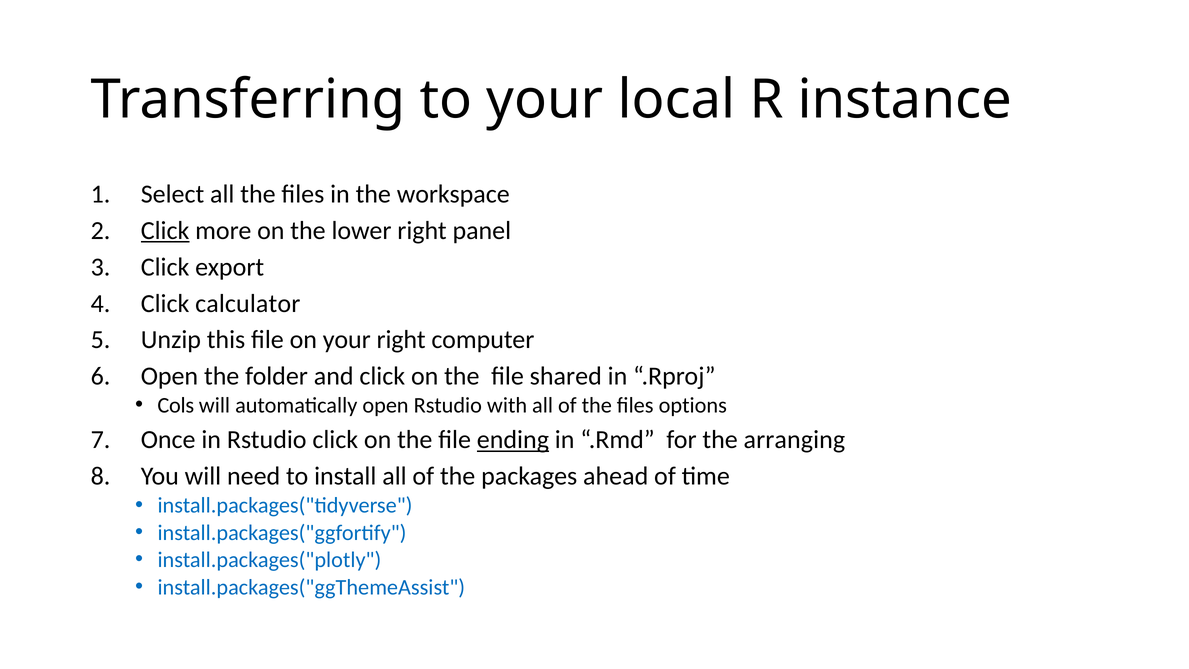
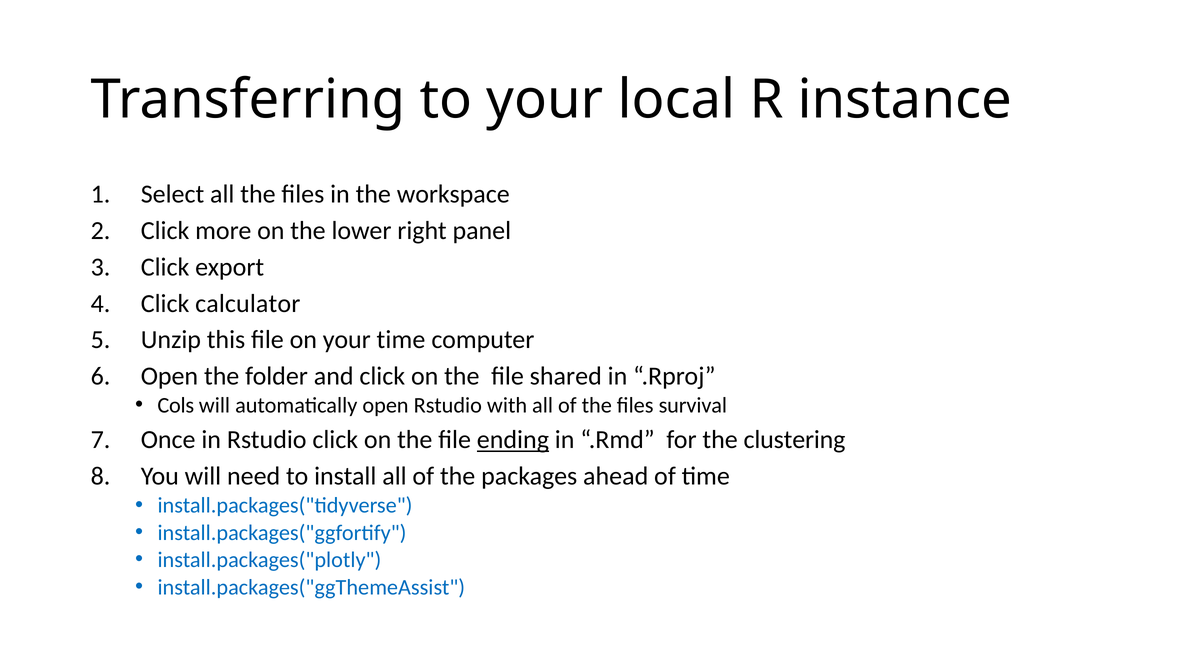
Click at (165, 231) underline: present -> none
your right: right -> time
options: options -> survival
arranging: arranging -> clustering
